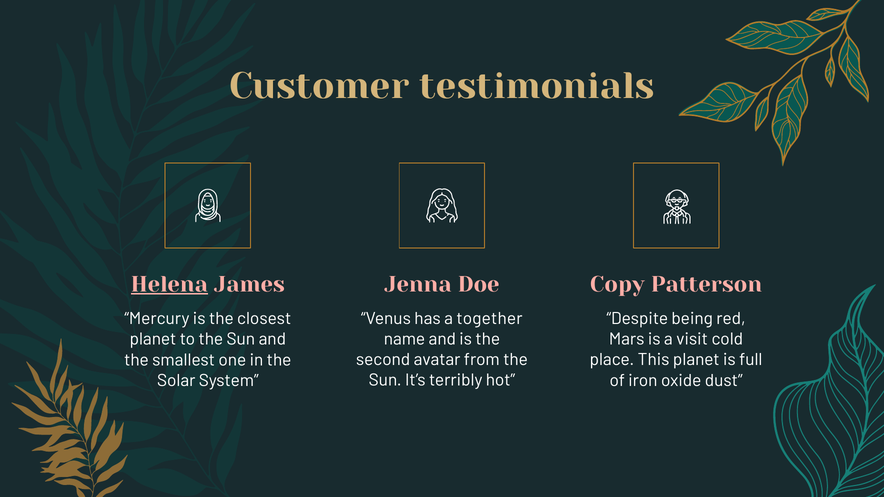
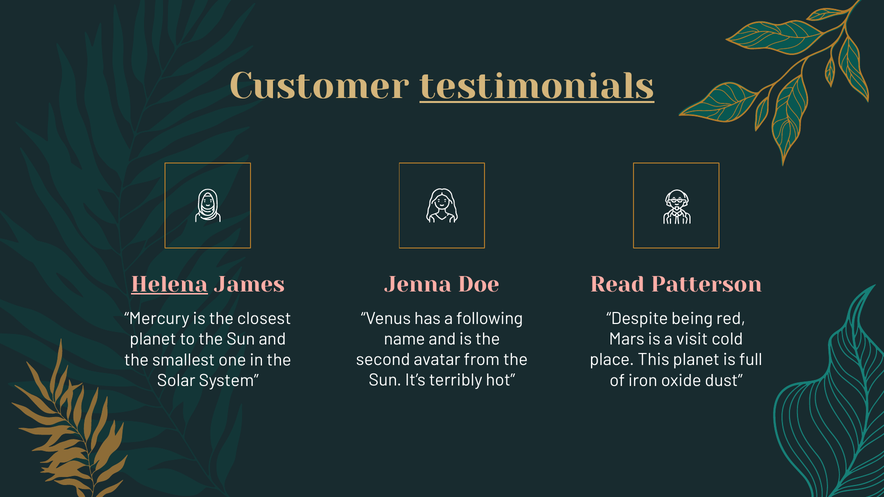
testimonials underline: none -> present
Copy: Copy -> Read
together: together -> following
